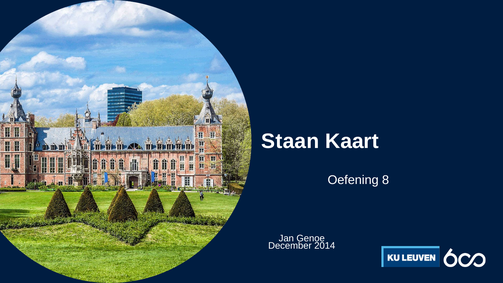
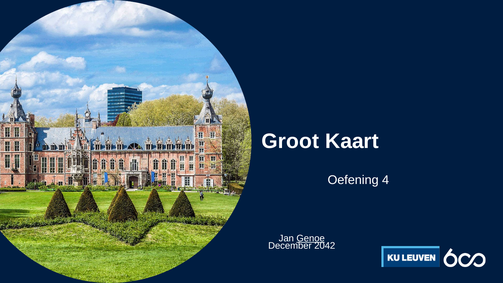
Staan: Staan -> Groot
8: 8 -> 4
Genoe underline: none -> present
2014: 2014 -> 2042
